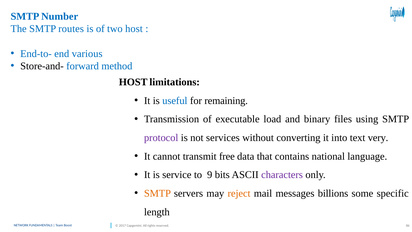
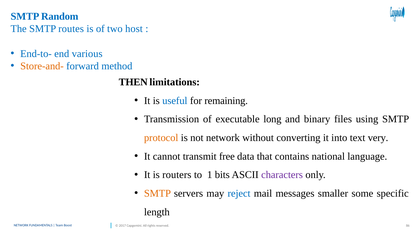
Number: Number -> Random
Store-and- colour: black -> orange
HOST at (133, 82): HOST -> THEN
load: load -> long
protocol colour: purple -> orange
not services: services -> network
service: service -> routers
9: 9 -> 1
reject colour: orange -> blue
billions: billions -> smaller
